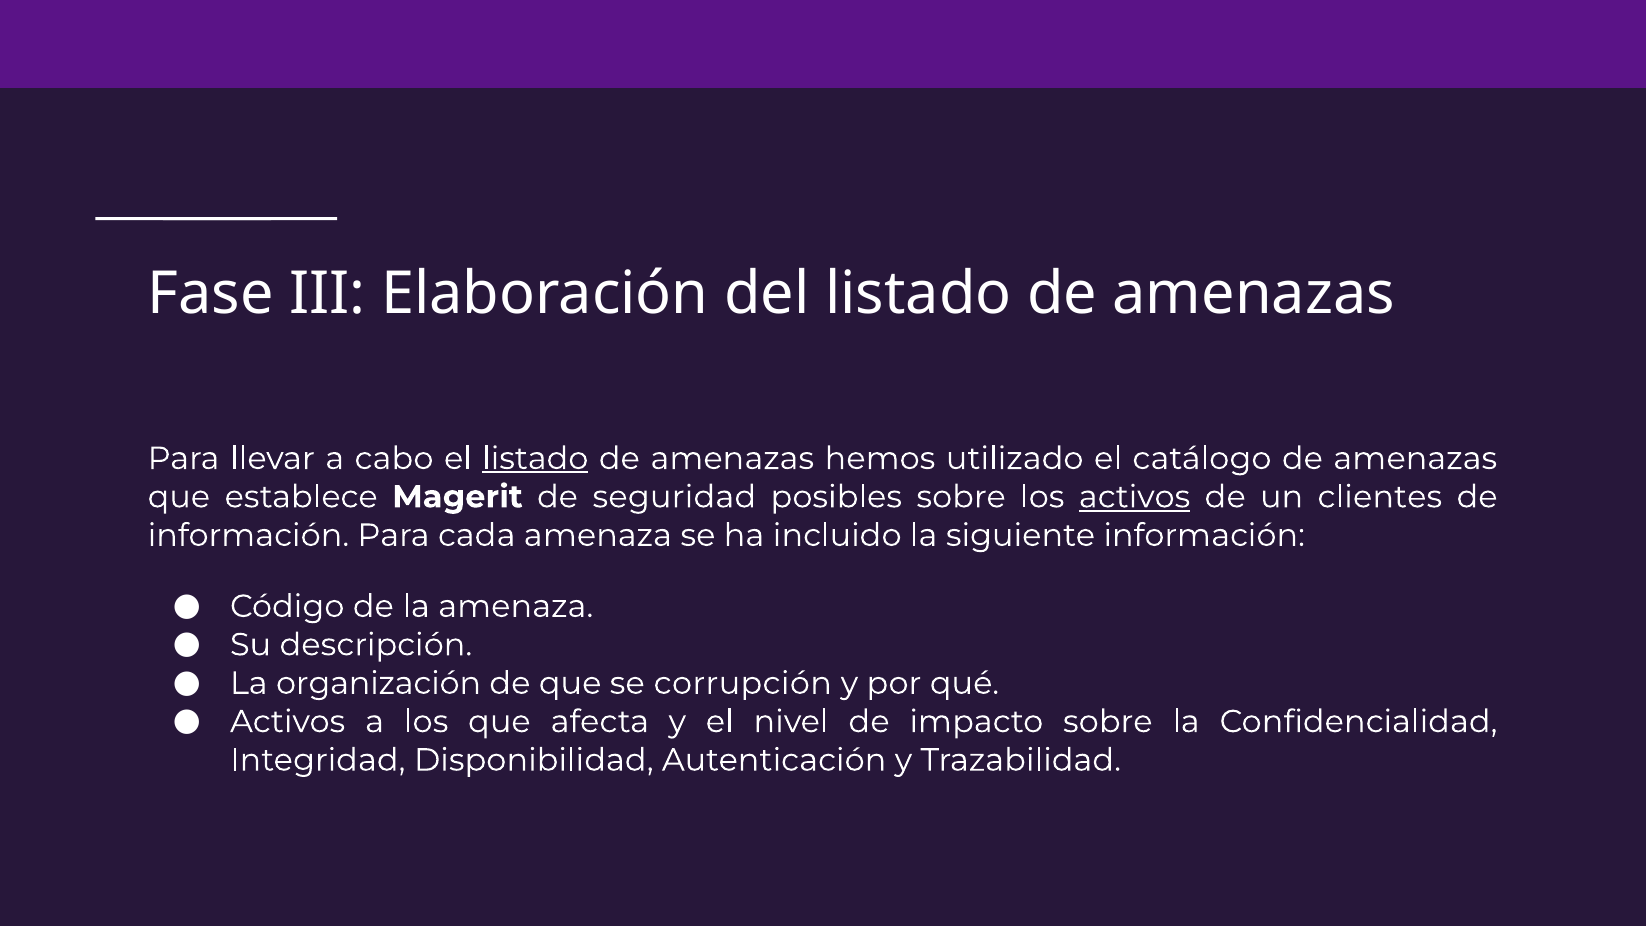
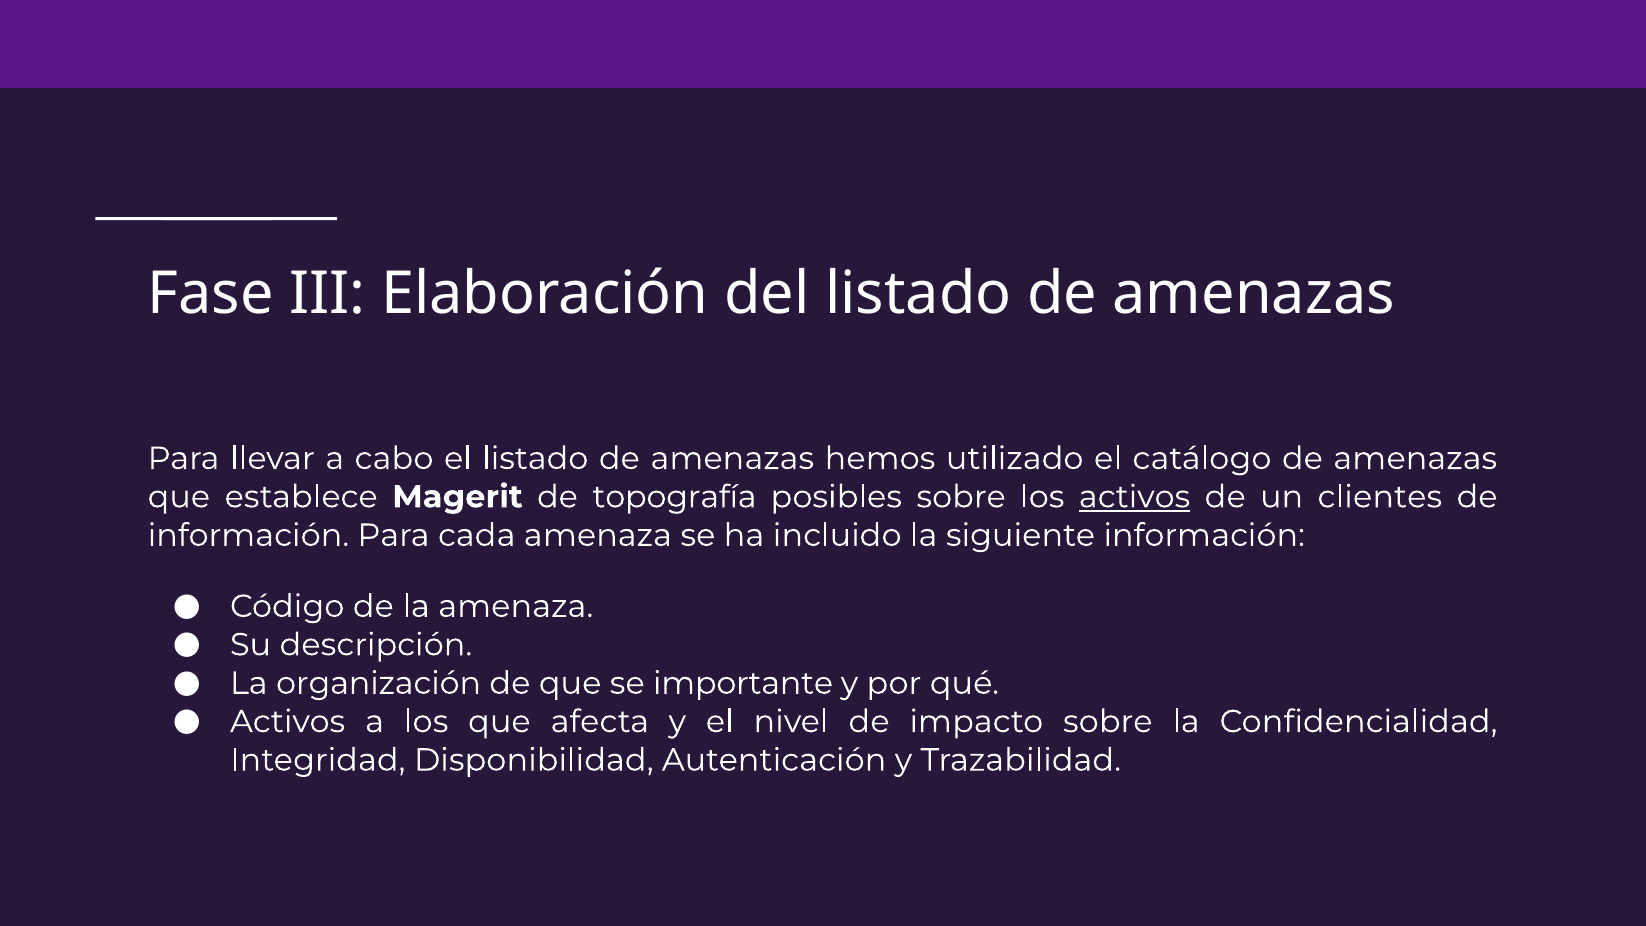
listado at (535, 458) underline: present -> none
seguridad: seguridad -> topografía
corrupción: corrupción -> importante
